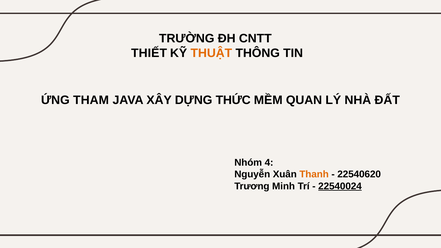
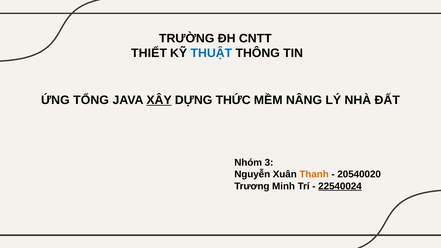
THUẬT colour: orange -> blue
THAM: THAM -> TỔNG
XÂY underline: none -> present
QUAN: QUAN -> NÂNG
4: 4 -> 3
22540620: 22540620 -> 20540020
